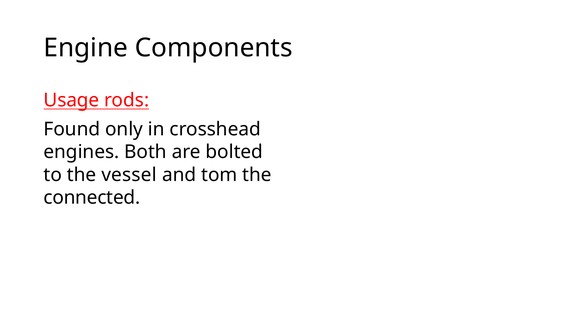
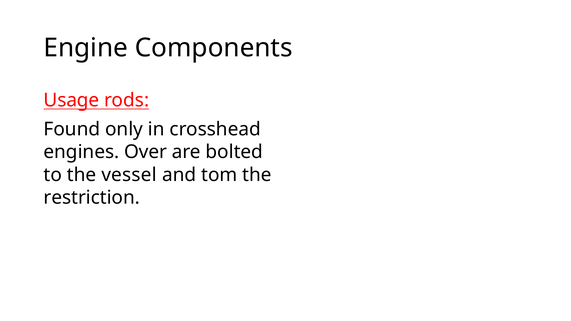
Both: Both -> Over
connected: connected -> restriction
